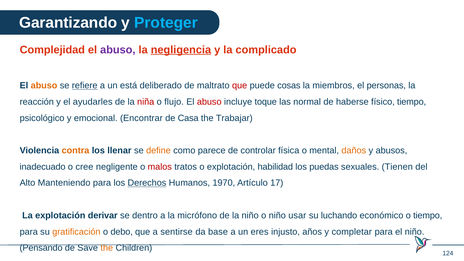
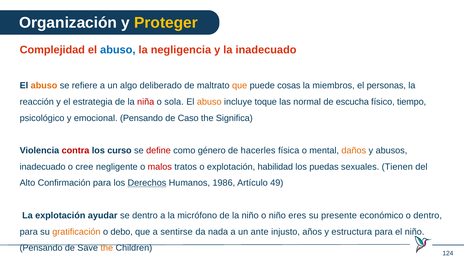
Garantizando: Garantizando -> Organización
Proteger colour: light blue -> yellow
abuso at (118, 50) colour: purple -> blue
negligencia underline: present -> none
la complicado: complicado -> inadecuado
refiere underline: present -> none
está: está -> algo
que at (240, 86) colour: red -> orange
ayudarles: ayudarles -> estrategia
flujo: flujo -> sola
abuso at (209, 102) colour: red -> orange
haberse: haberse -> escucha
emocional Encontrar: Encontrar -> Pensando
Casa: Casa -> Caso
Trabajar: Trabajar -> Significa
contra colour: orange -> red
llenar: llenar -> curso
define colour: orange -> red
parece: parece -> género
controlar: controlar -> hacerles
Manteniendo: Manteniendo -> Confirmación
1970: 1970 -> 1986
17: 17 -> 49
derivar: derivar -> ayudar
usar: usar -> eres
luchando: luchando -> presente
o tiempo: tiempo -> dentro
base: base -> nada
eres: eres -> ante
completar: completar -> estructura
